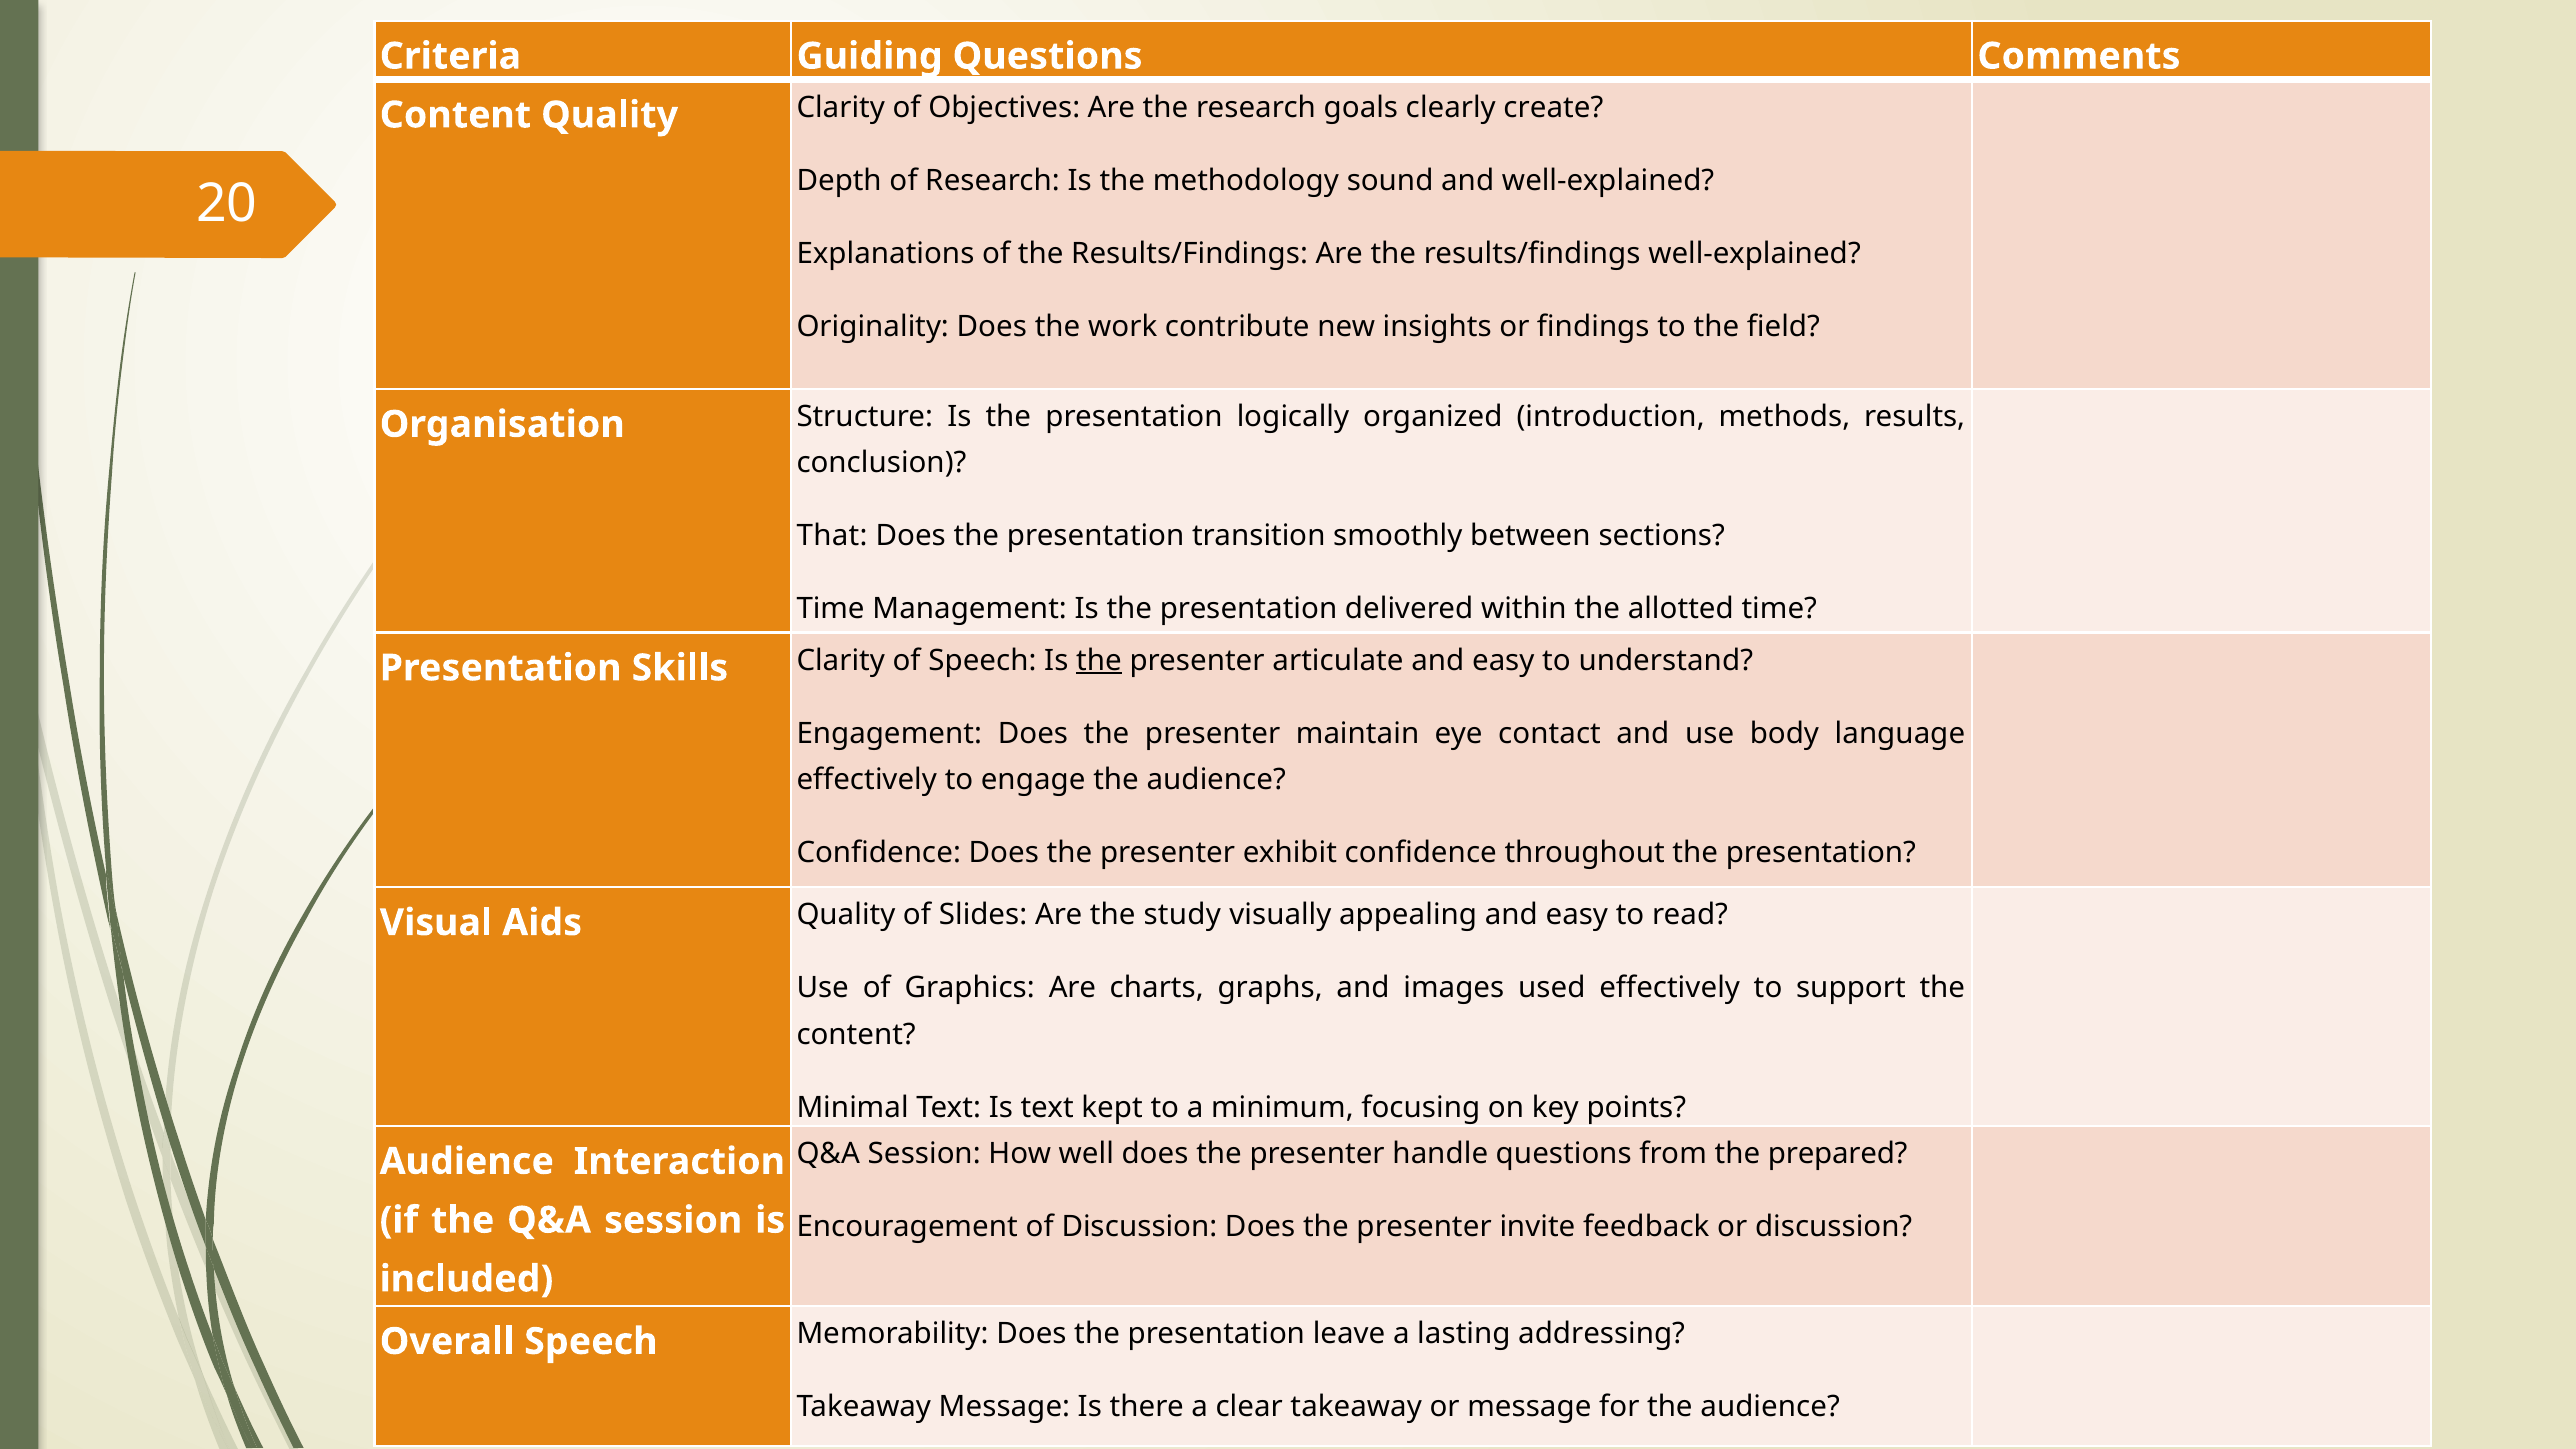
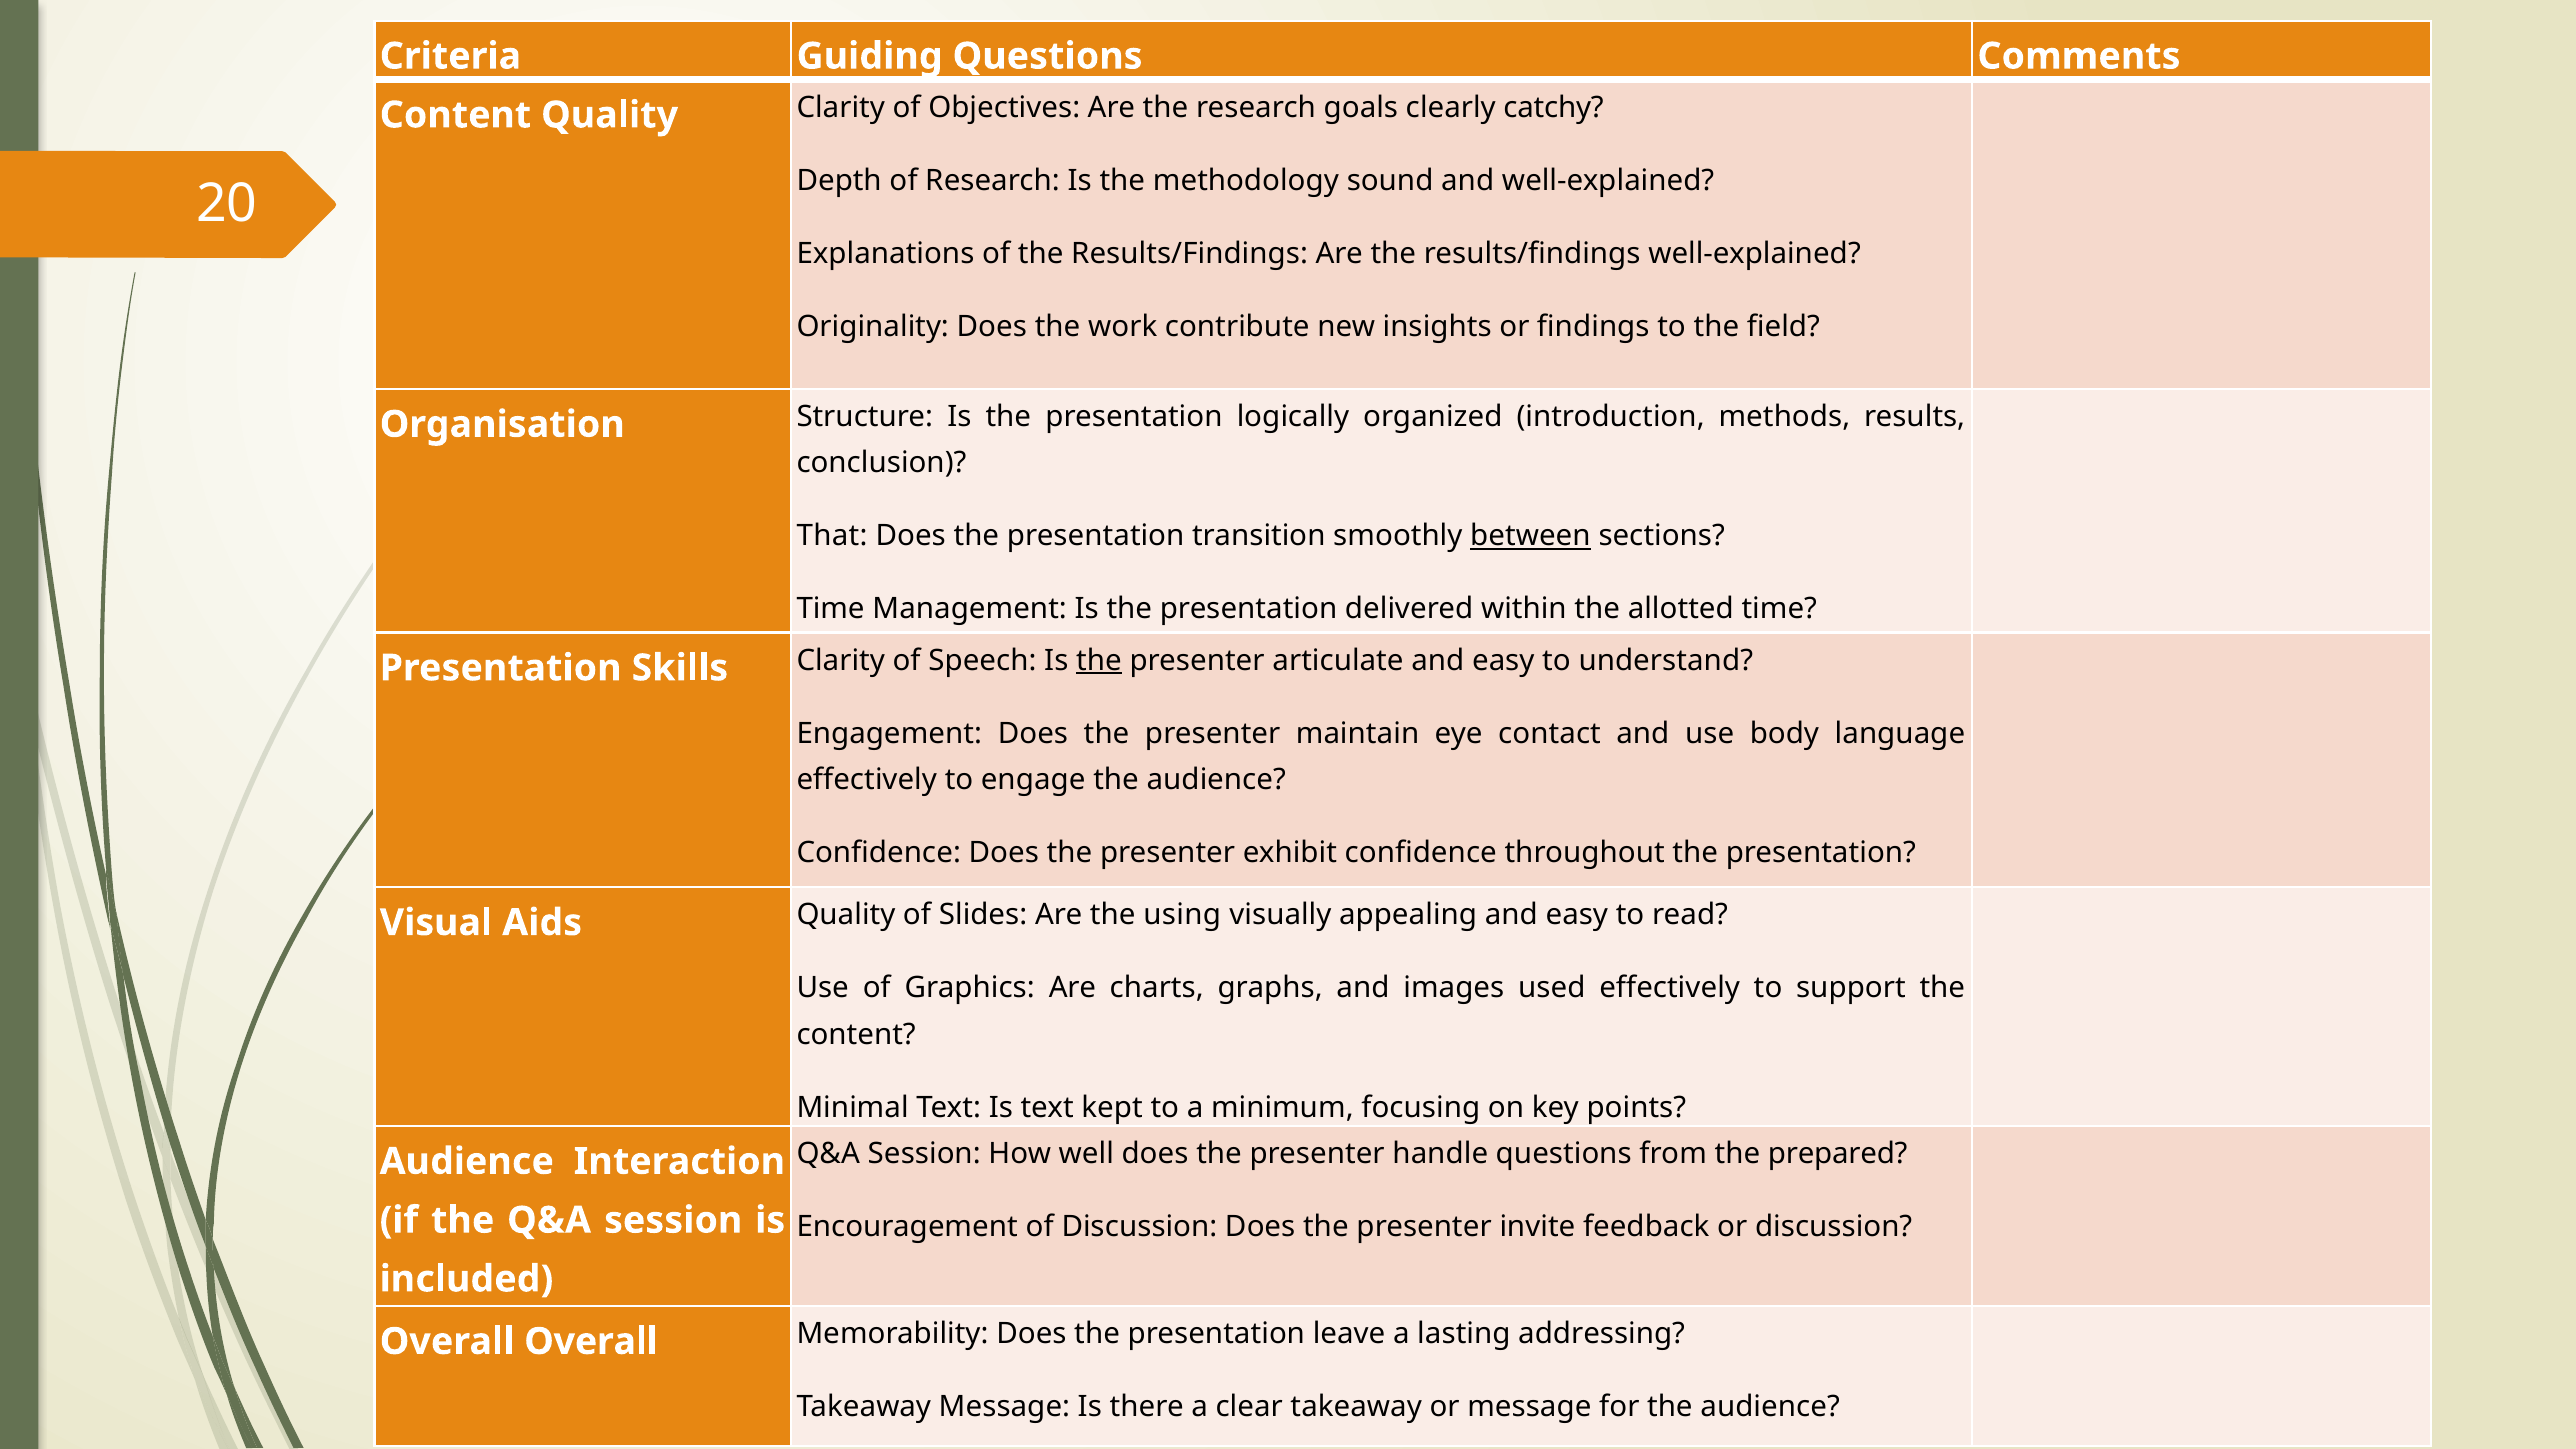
create: create -> catchy
between underline: none -> present
study: study -> using
Overall Speech: Speech -> Overall
